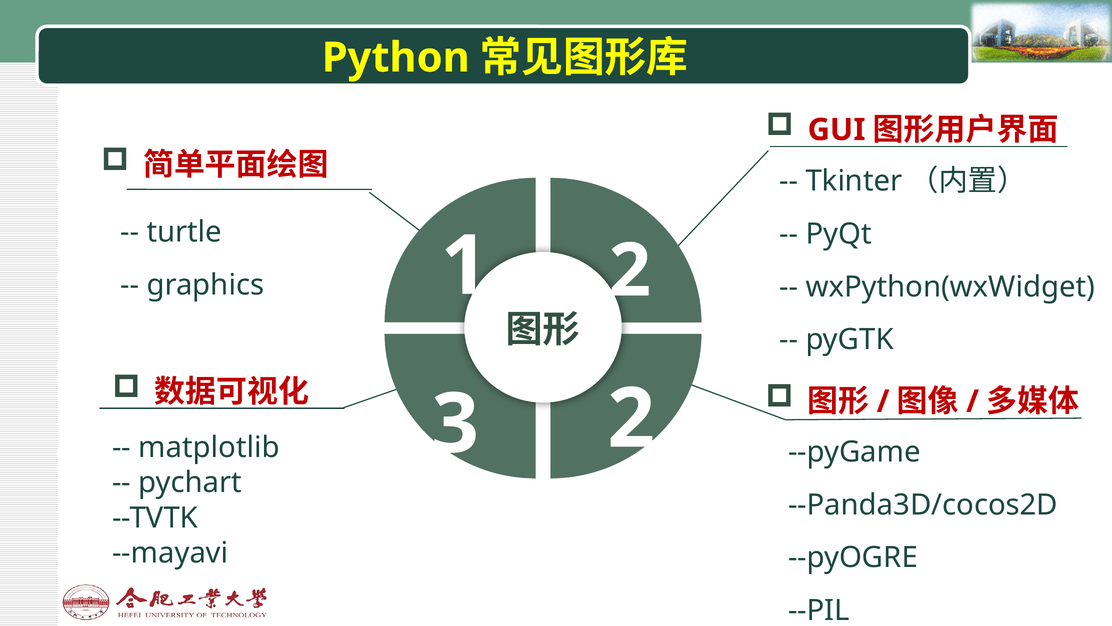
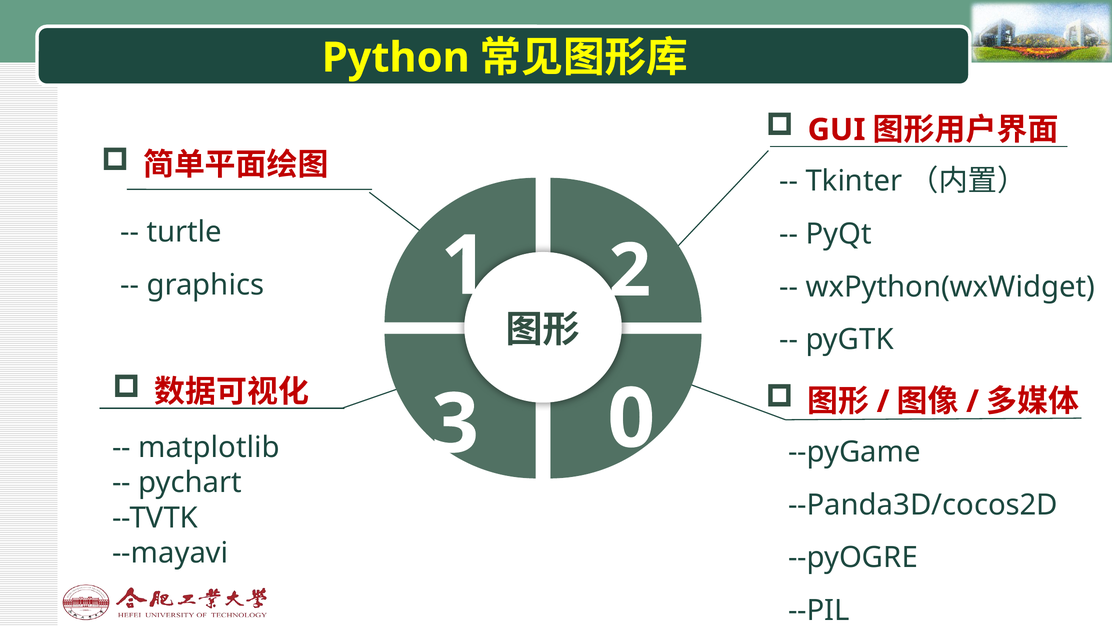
3 2: 2 -> 0
